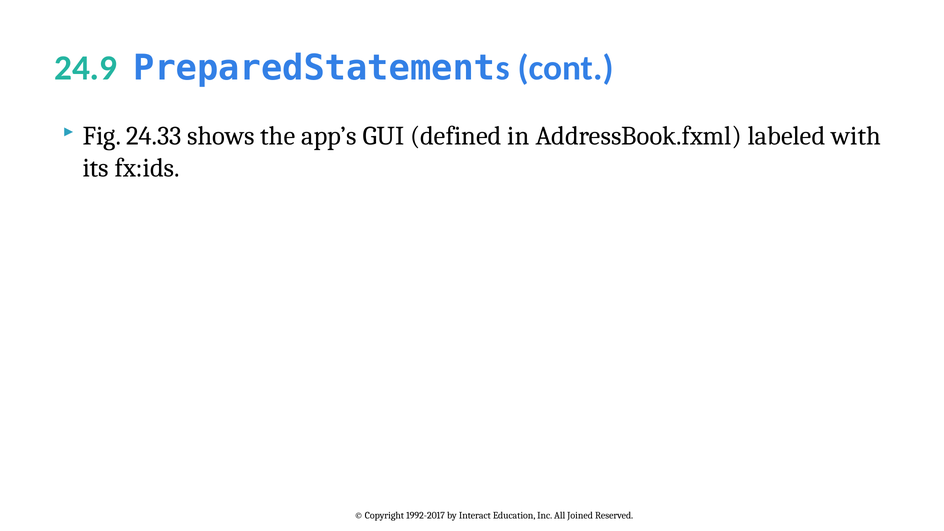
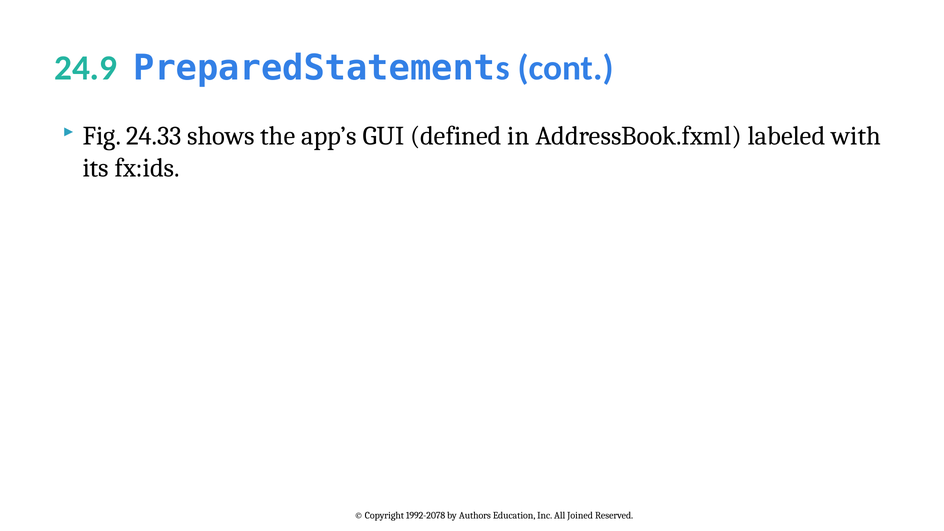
1992-2017: 1992-2017 -> 1992-2078
Interact: Interact -> Authors
